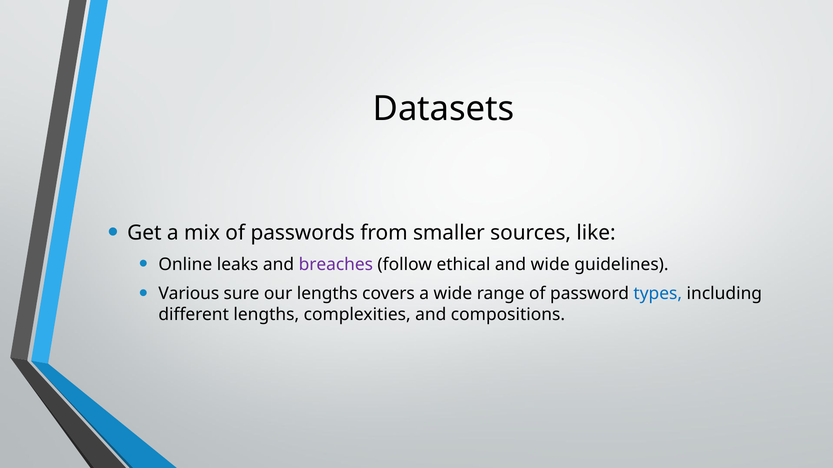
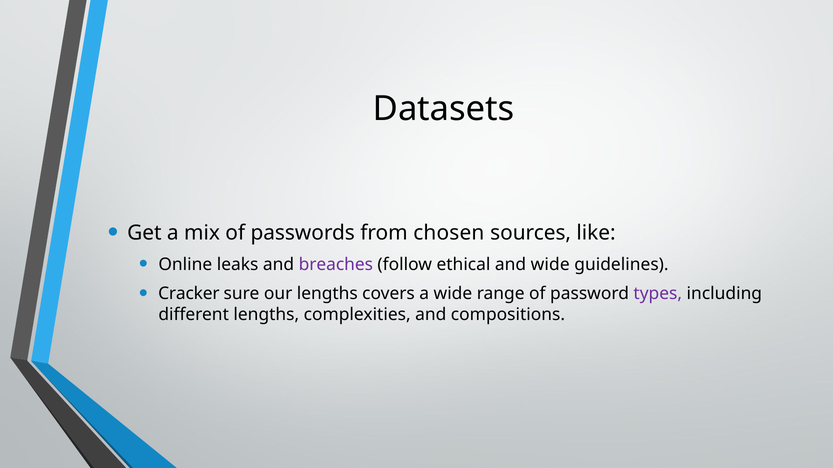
smaller: smaller -> chosen
Various: Various -> Cracker
types colour: blue -> purple
